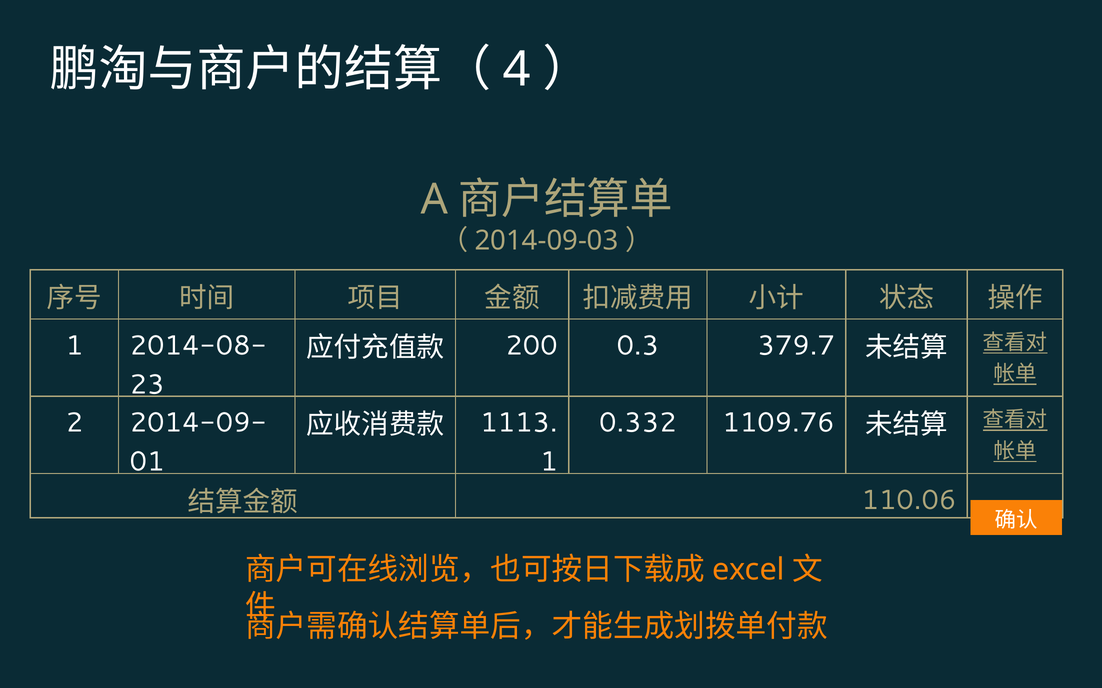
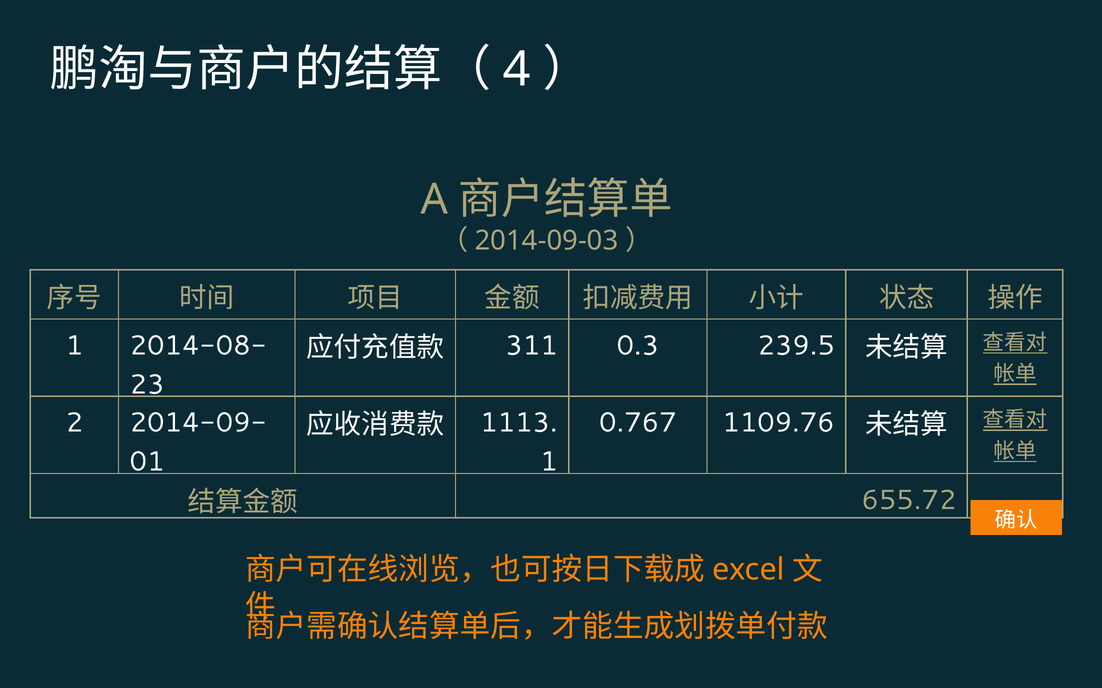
200: 200 -> 311
379.7: 379.7 -> 239.5
0.332: 0.332 -> 0.767
110.06: 110.06 -> 655.72
